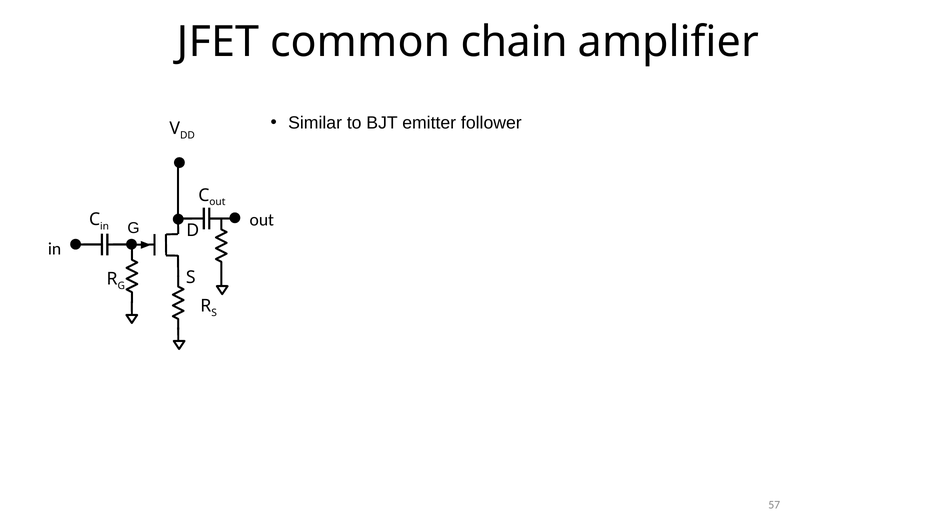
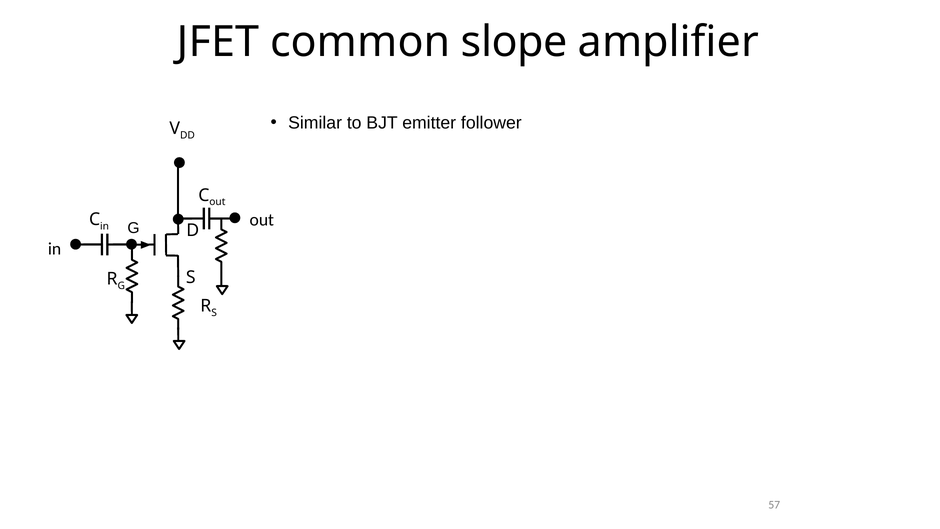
chain: chain -> slope
